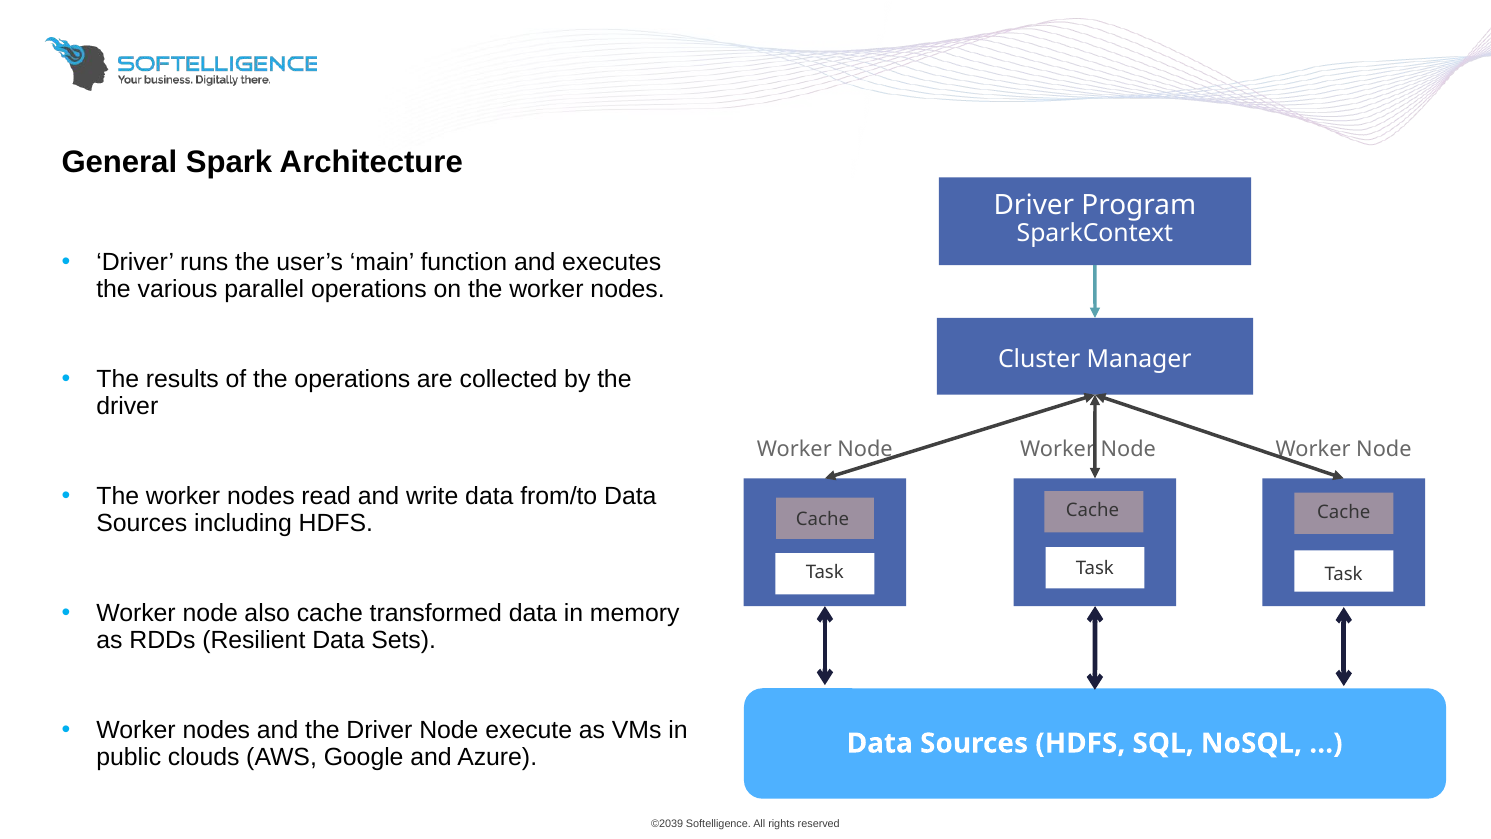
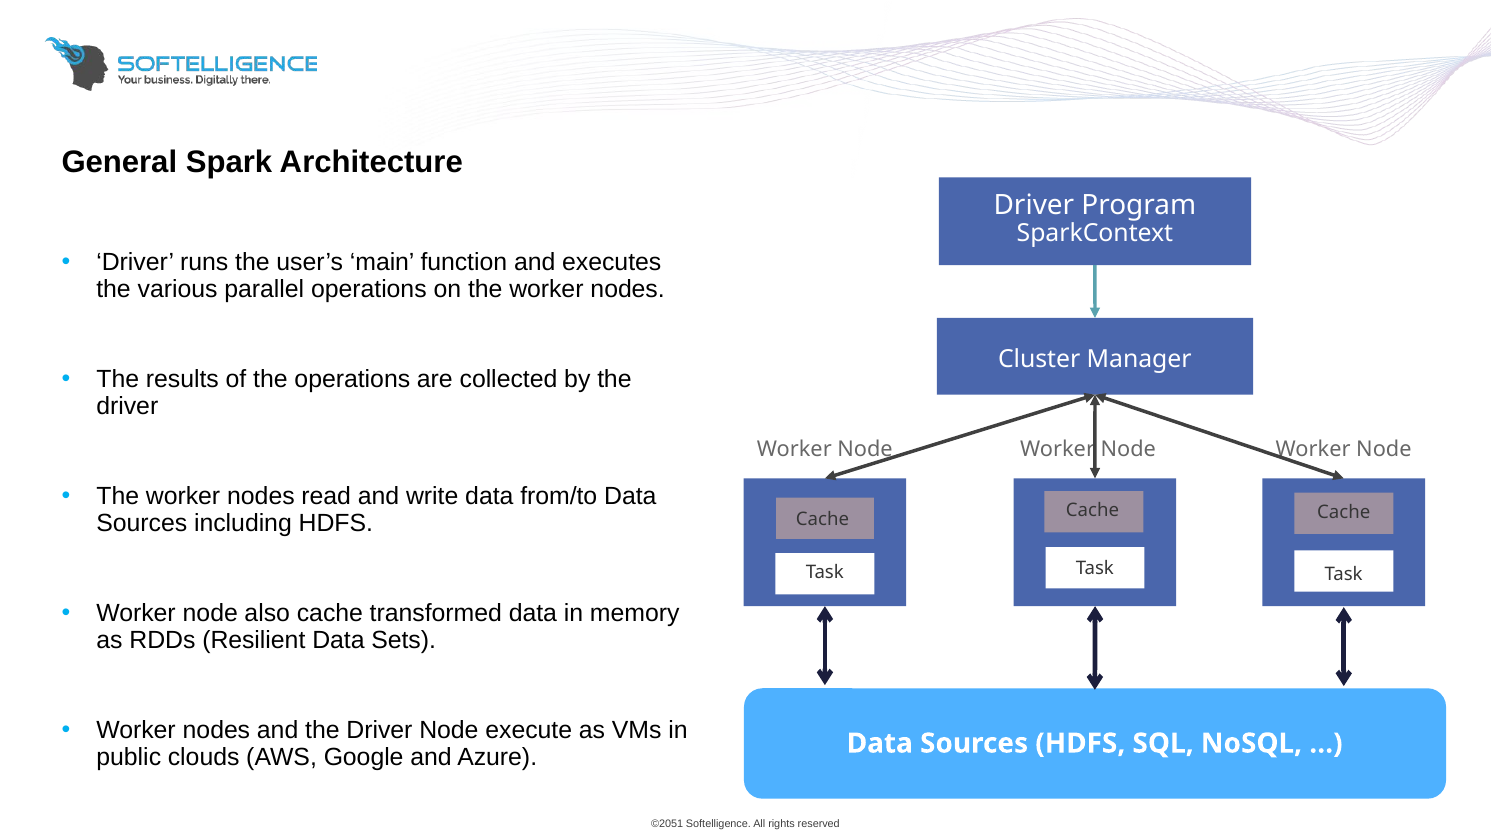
©2039: ©2039 -> ©2051
